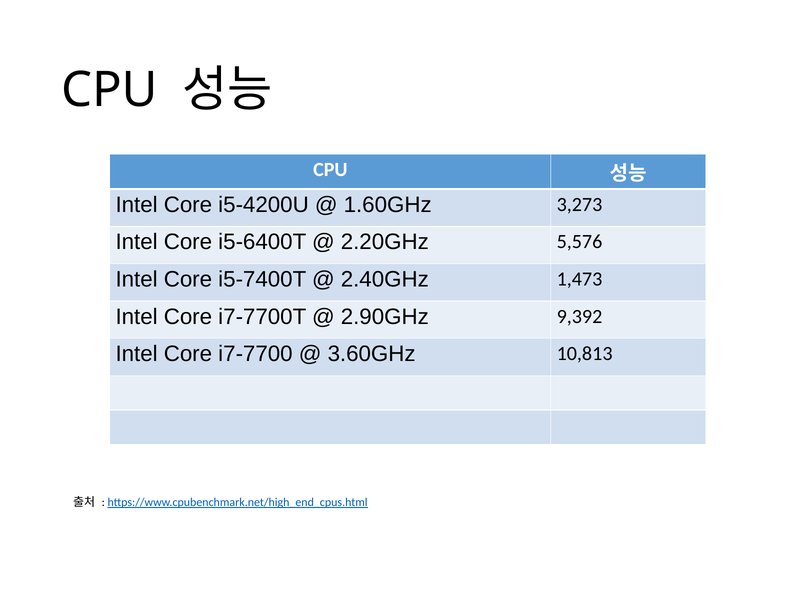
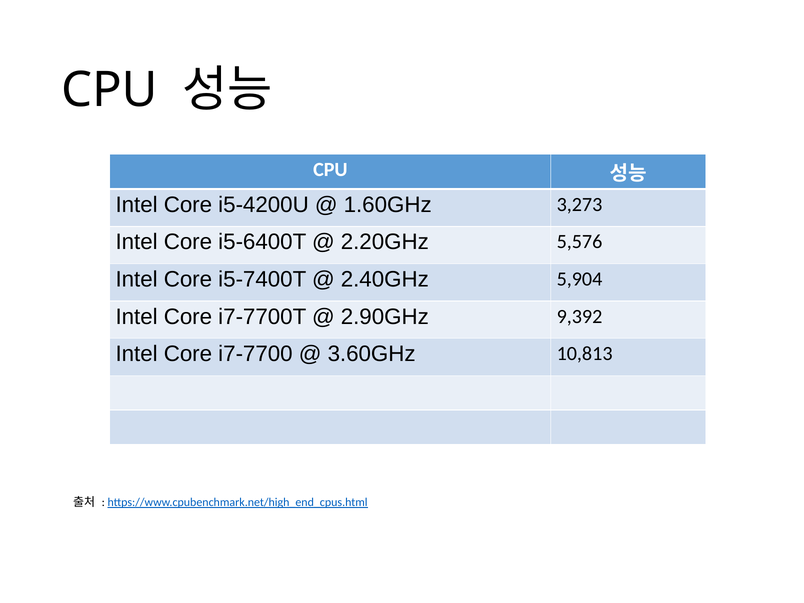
1,473: 1,473 -> 5,904
